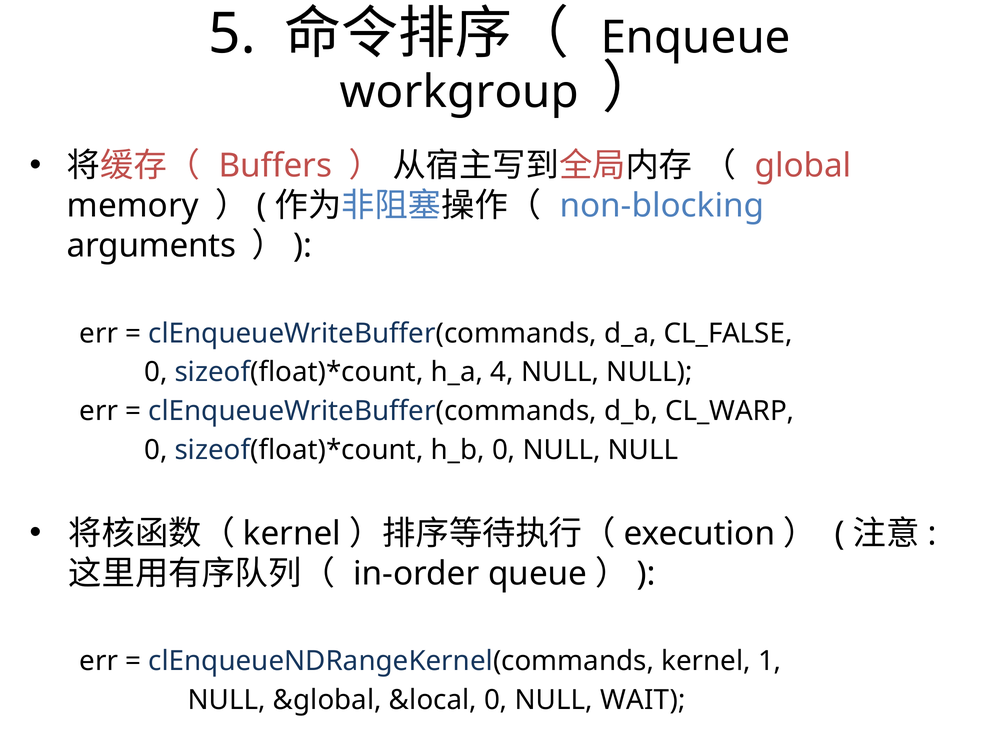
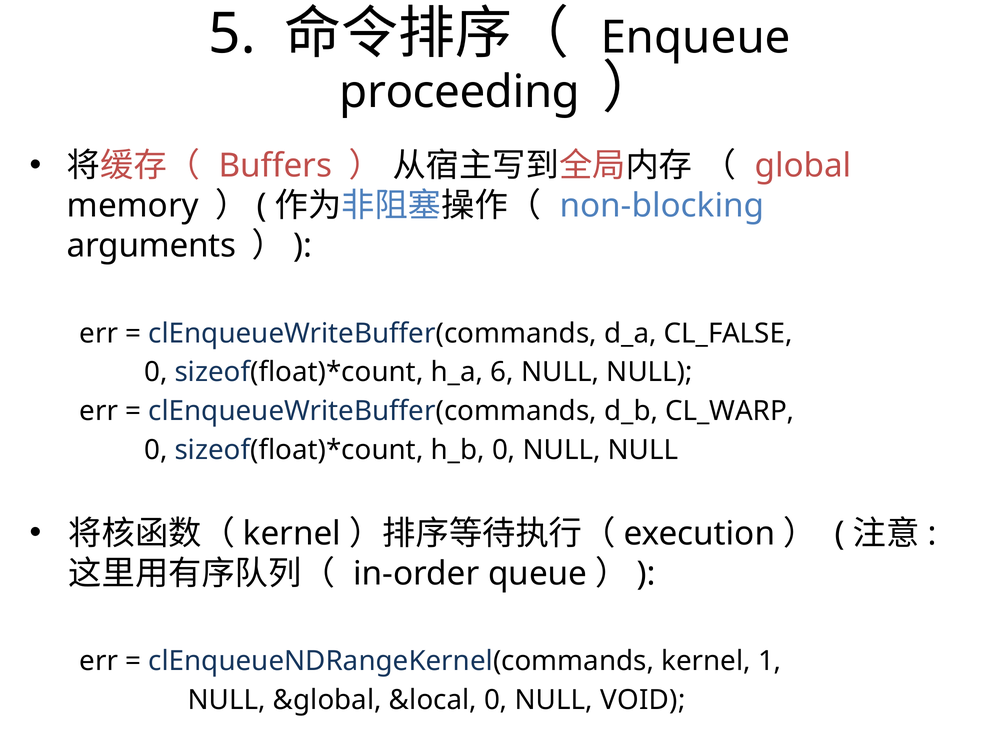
workgroup: workgroup -> proceeding
4: 4 -> 6
WAIT: WAIT -> VOID
